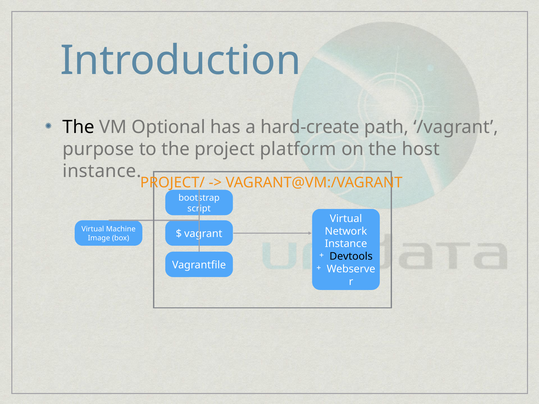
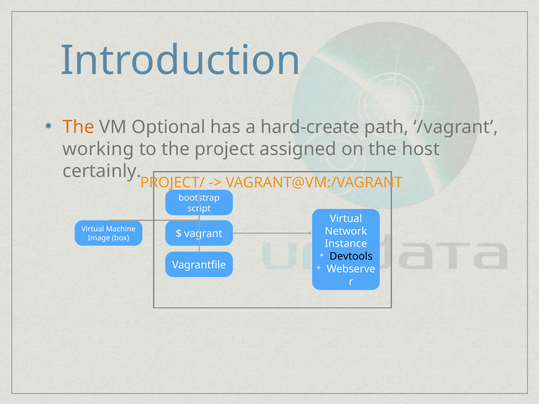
The at (78, 127) colour: black -> orange
purpose: purpose -> working
platform: platform -> assigned
instance at (102, 171): instance -> certainly
